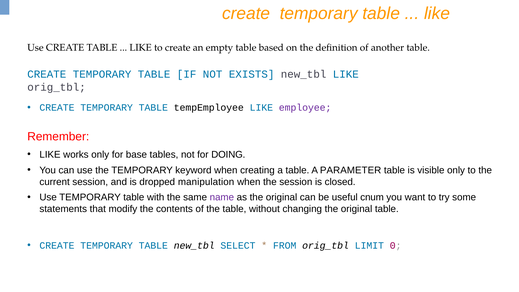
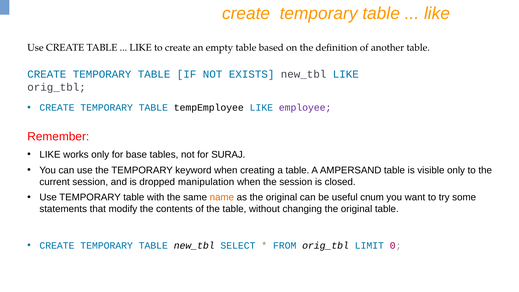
DOING: DOING -> SURAJ
PARAMETER: PARAMETER -> AMPERSAND
name colour: purple -> orange
